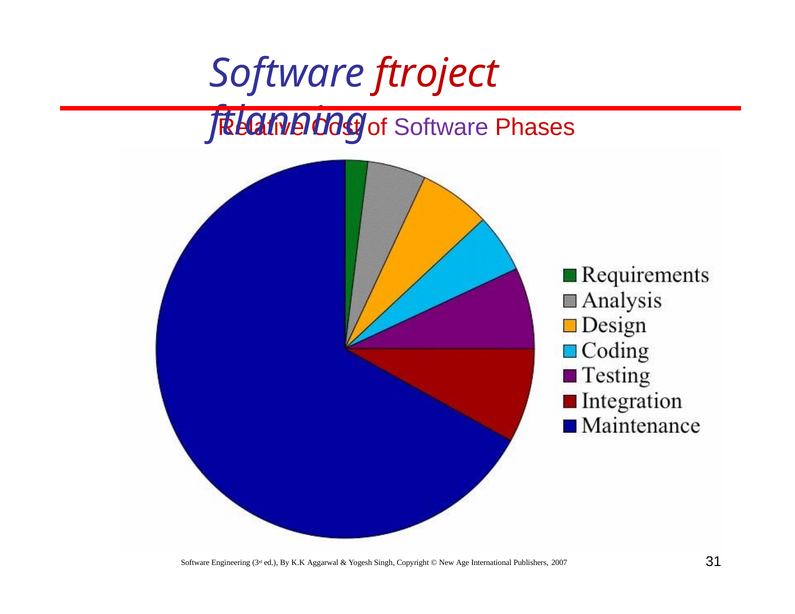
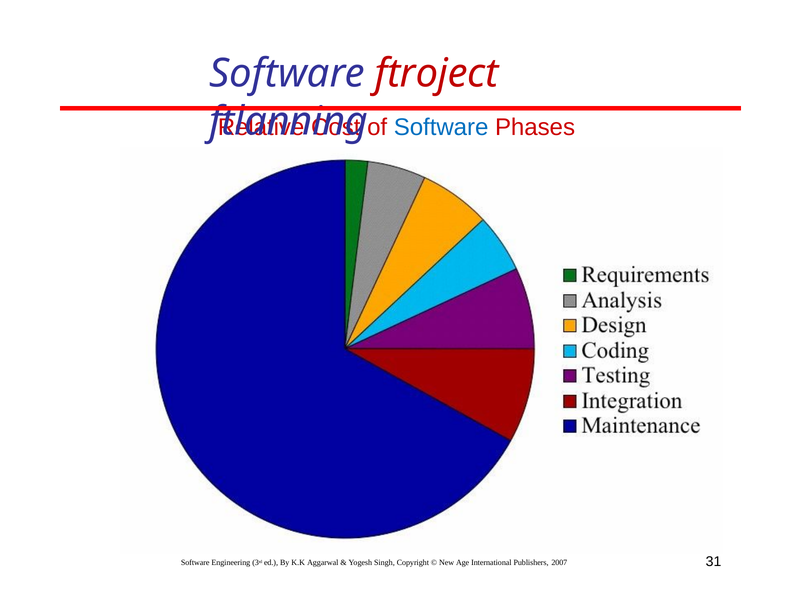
Software at (441, 127) colour: purple -> blue
